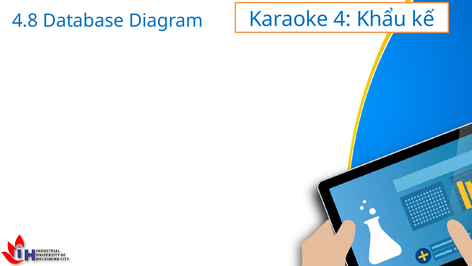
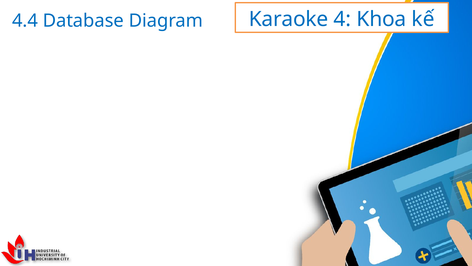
4.8: 4.8 -> 4.4
Khẩu: Khẩu -> Khoa
